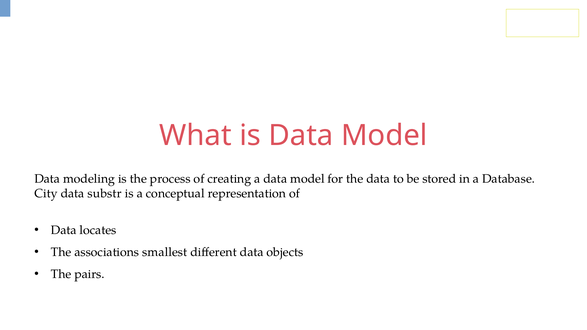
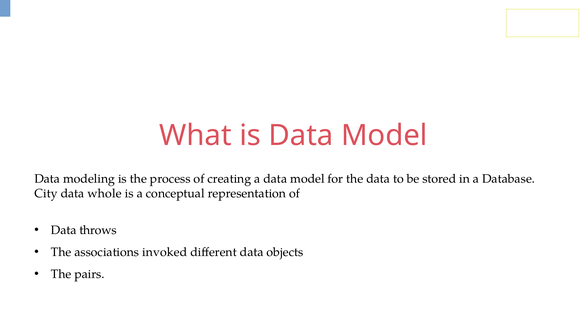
substr: substr -> whole
locates: locates -> throws
smallest: smallest -> invoked
